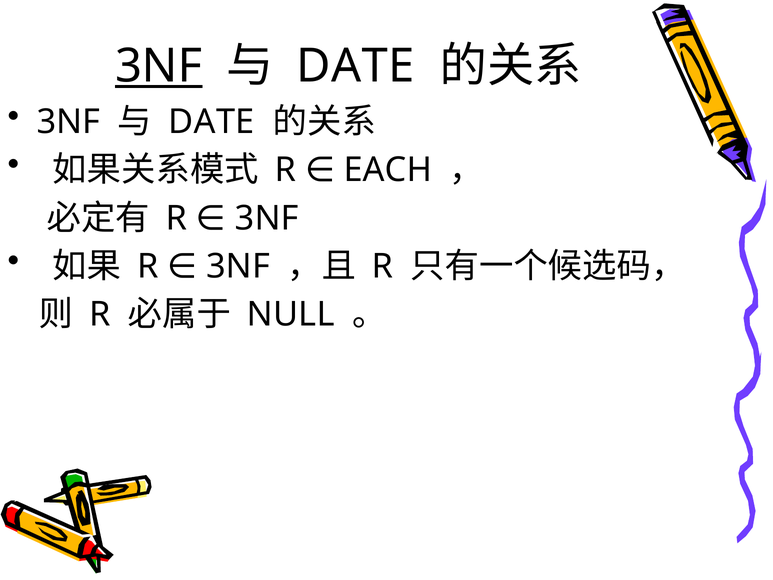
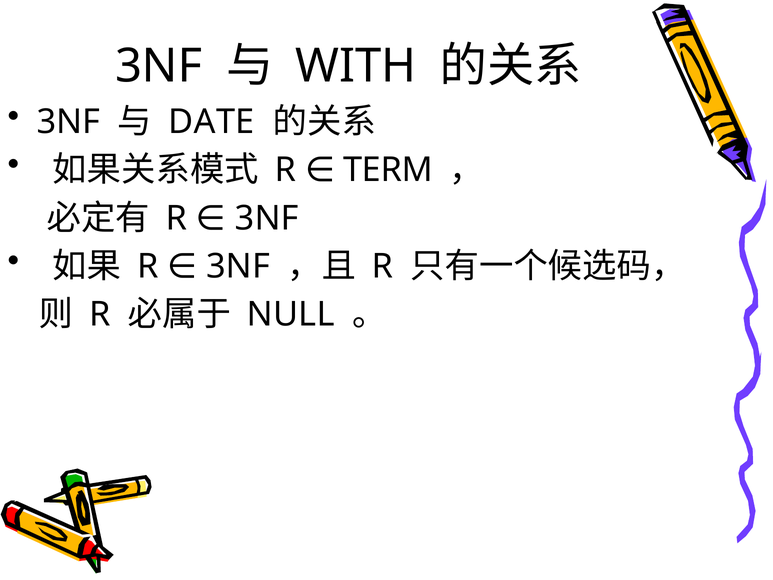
3NF at (159, 66) underline: present -> none
DATE at (355, 66): DATE -> WITH
EACH: EACH -> TERM
